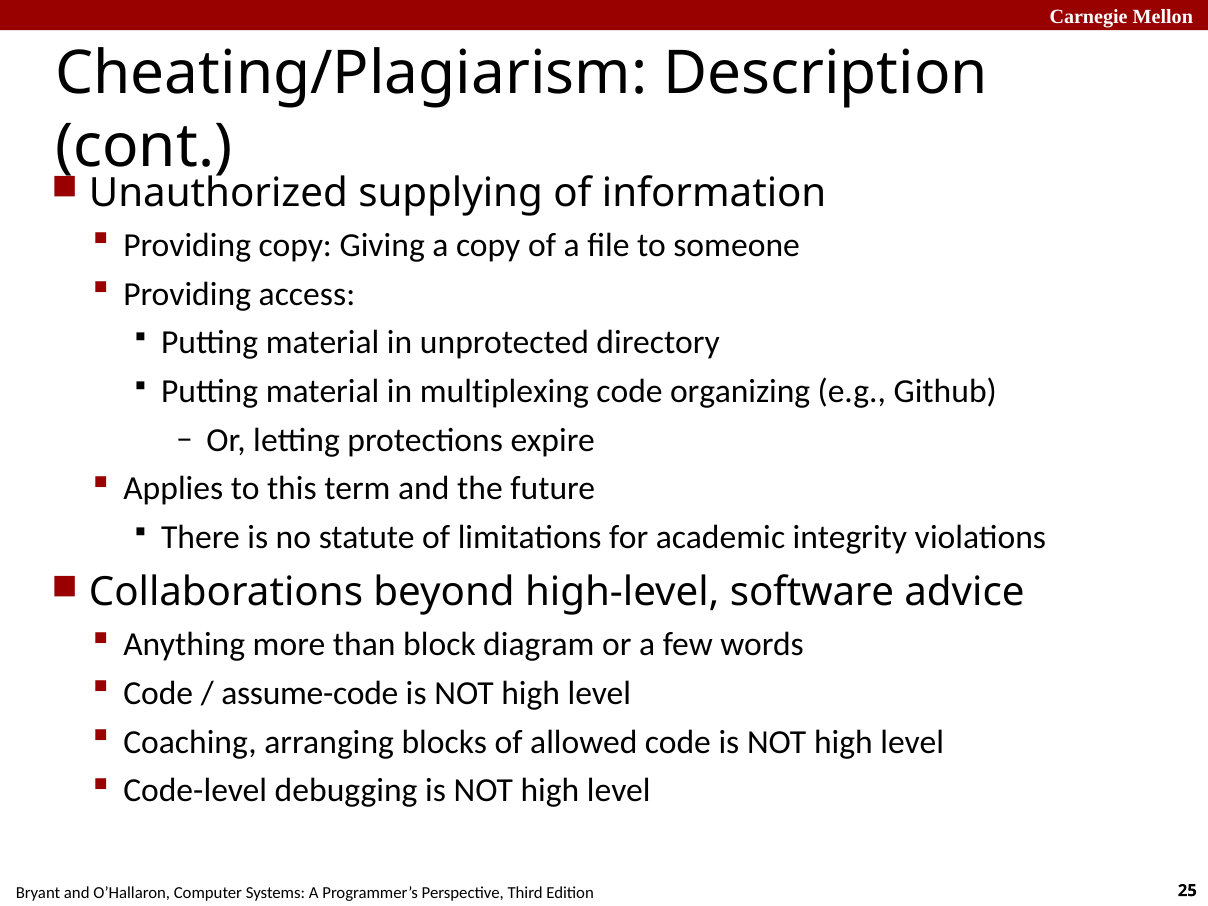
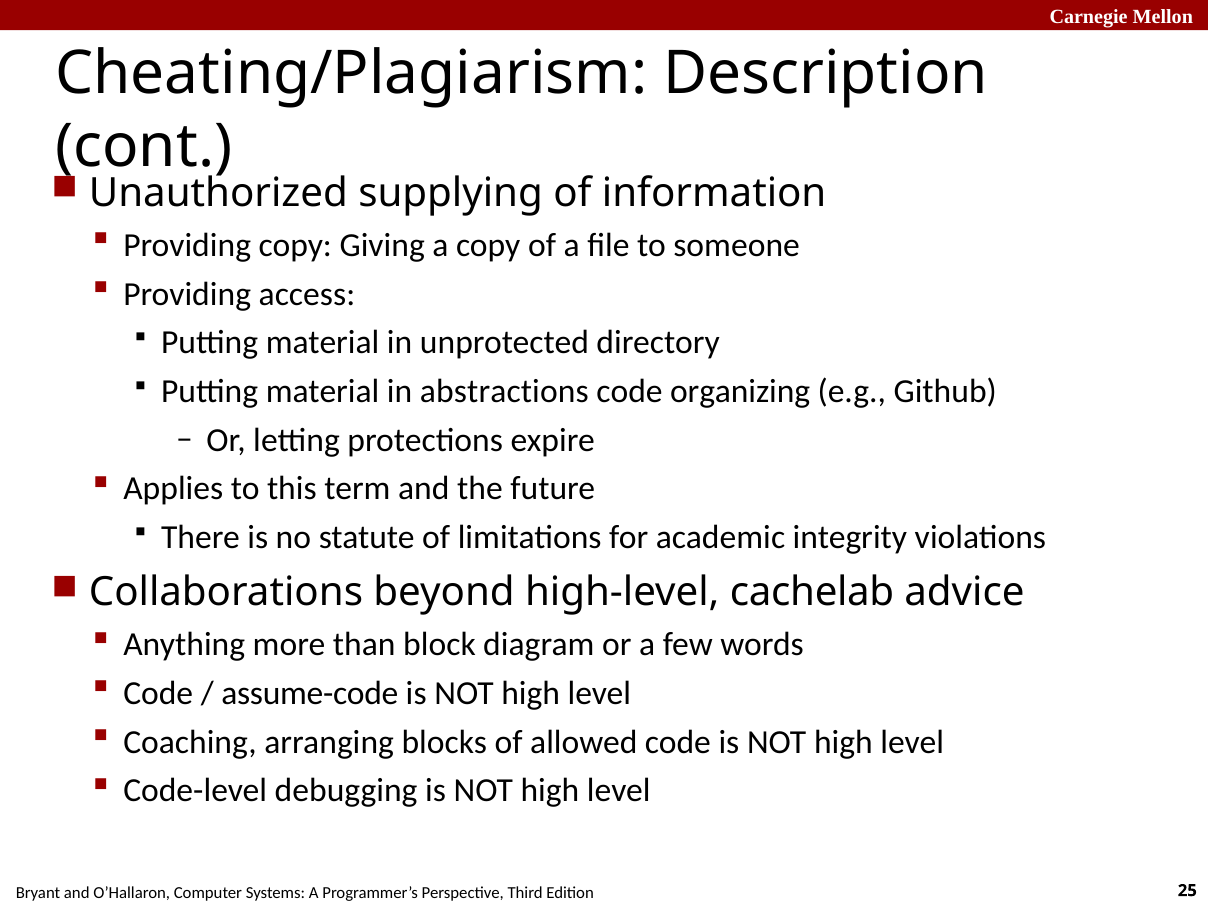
multiplexing: multiplexing -> abstractions
software: software -> cachelab
